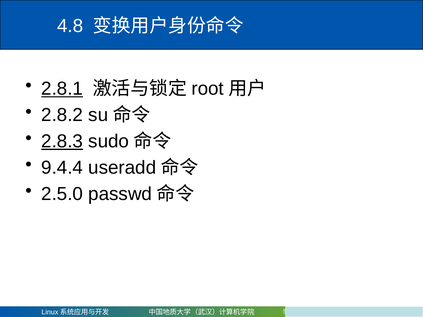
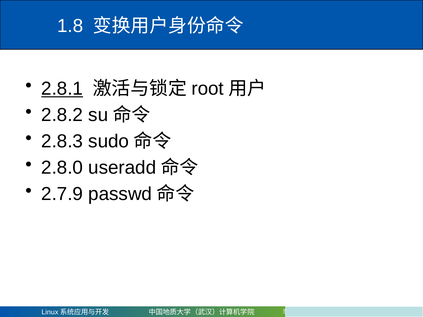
4.8: 4.8 -> 1.8
2.8.3 underline: present -> none
9.4.4: 9.4.4 -> 2.8.0
2.5.0: 2.5.0 -> 2.7.9
